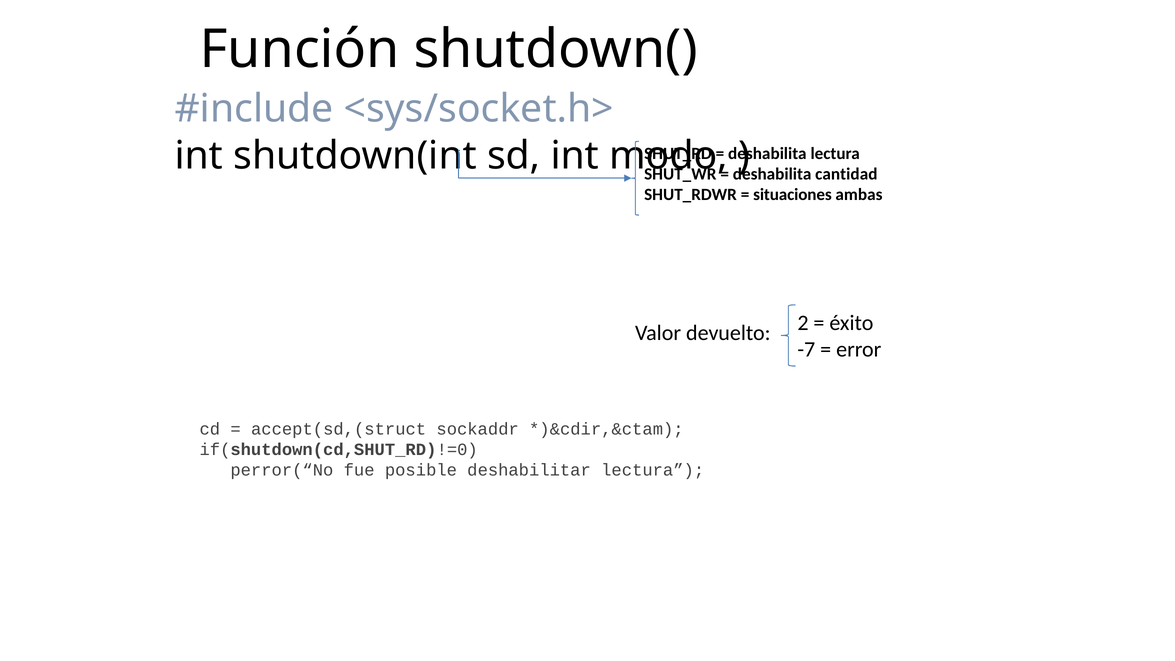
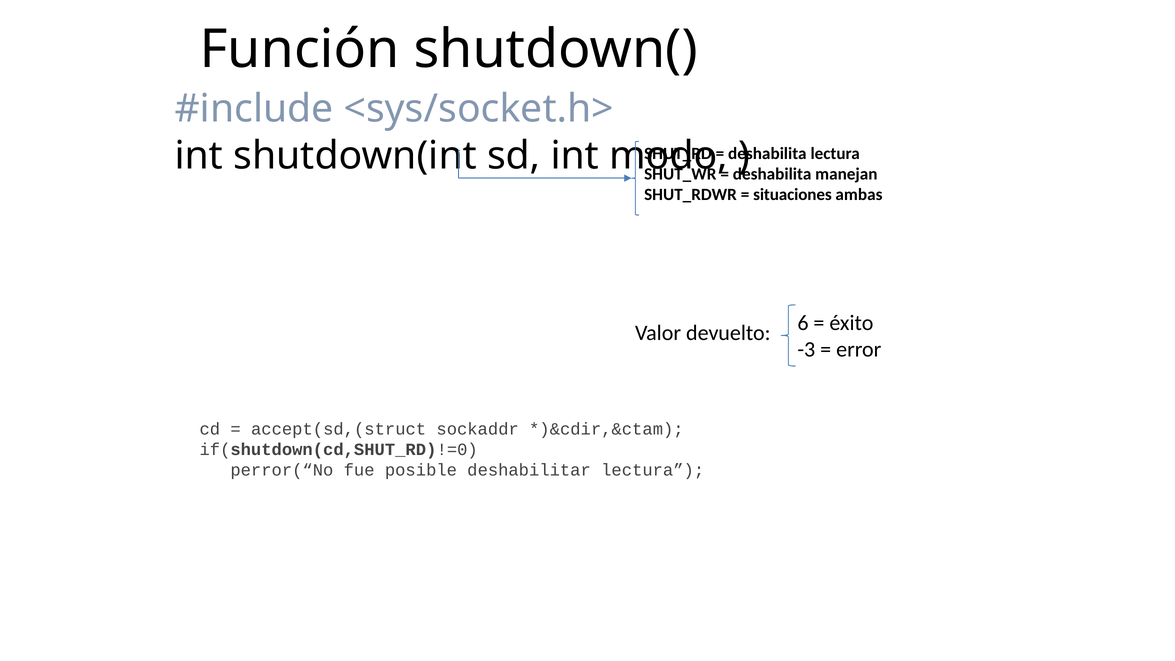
cantidad: cantidad -> manejan
2: 2 -> 6
-7: -7 -> -3
